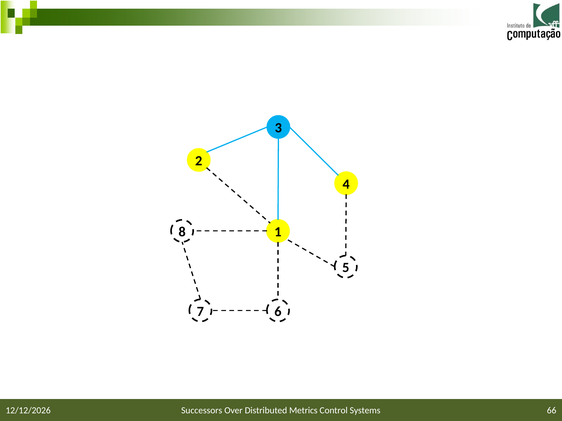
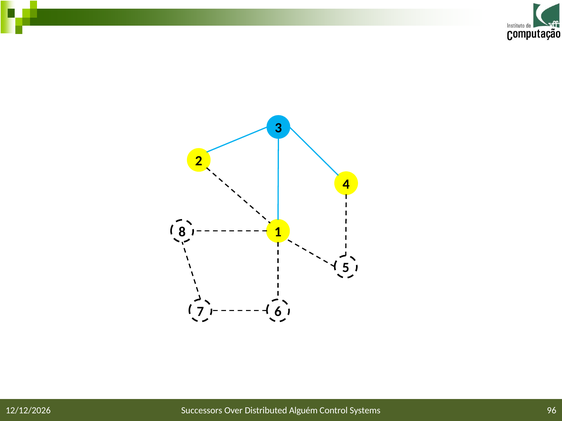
Metrics: Metrics -> Alguém
66: 66 -> 96
